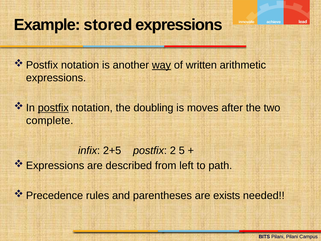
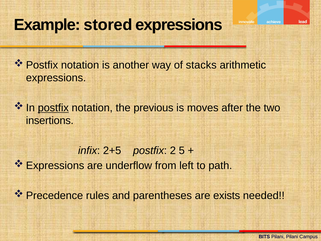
way underline: present -> none
written: written -> stacks
doubling: doubling -> previous
complete: complete -> insertions
described: described -> underflow
